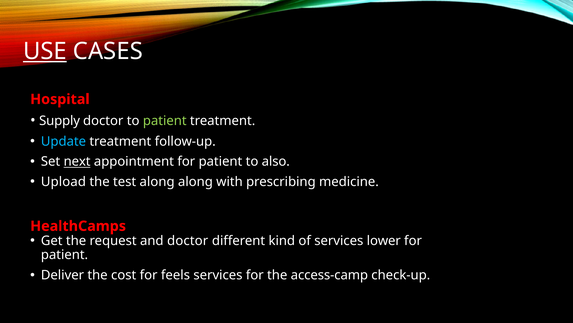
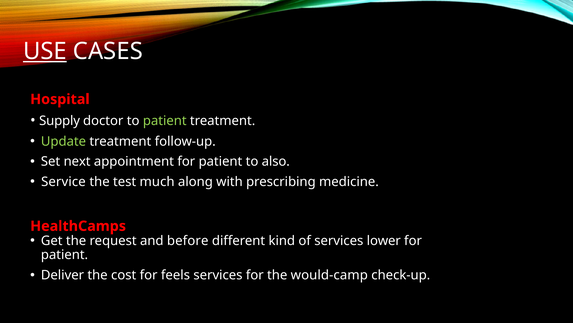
Update colour: light blue -> light green
next underline: present -> none
Upload: Upload -> Service
test along: along -> much
and doctor: doctor -> before
access-camp: access-camp -> would-camp
